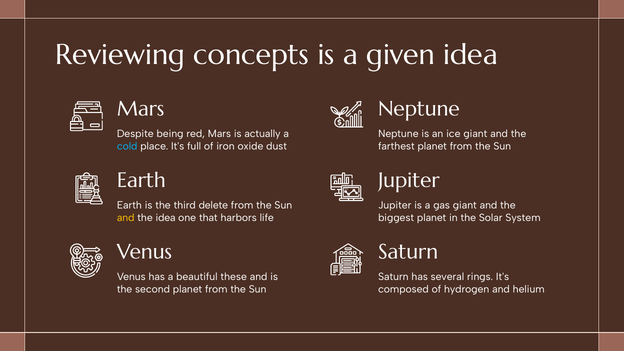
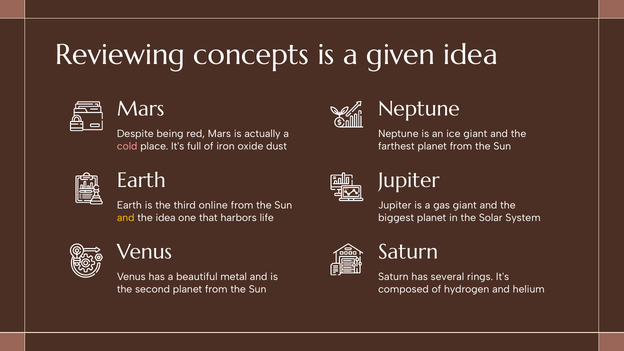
cold colour: light blue -> pink
delete: delete -> online
these: these -> metal
